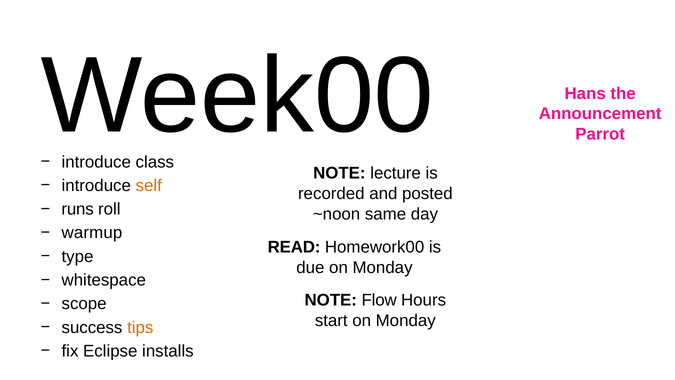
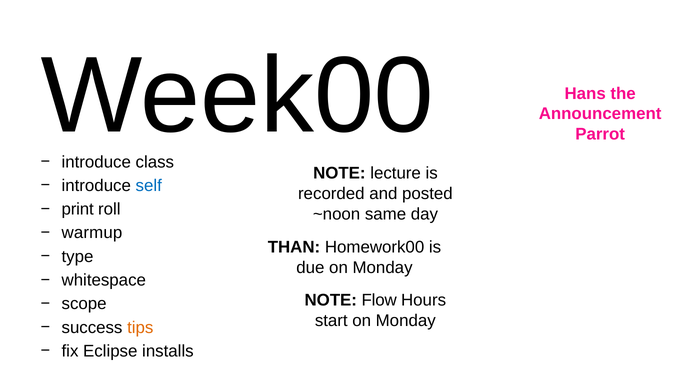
self colour: orange -> blue
runs: runs -> print
READ: READ -> THAN
